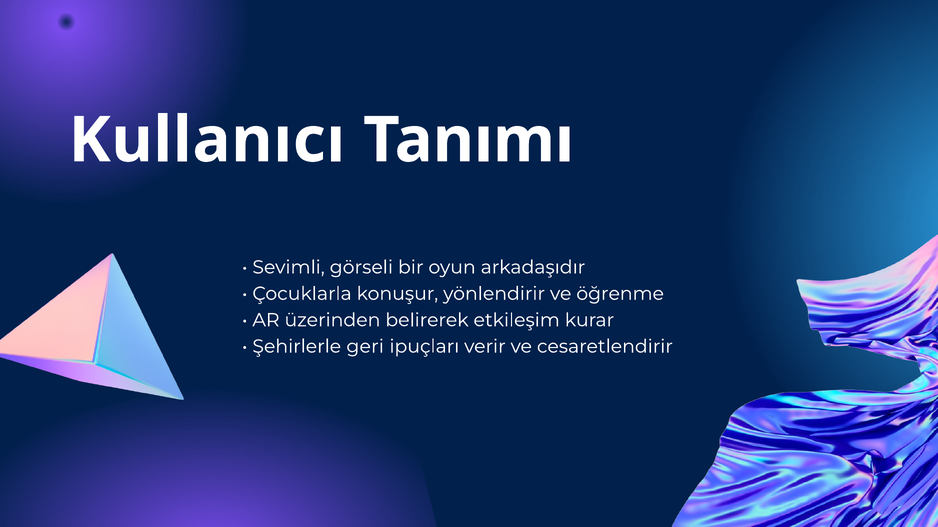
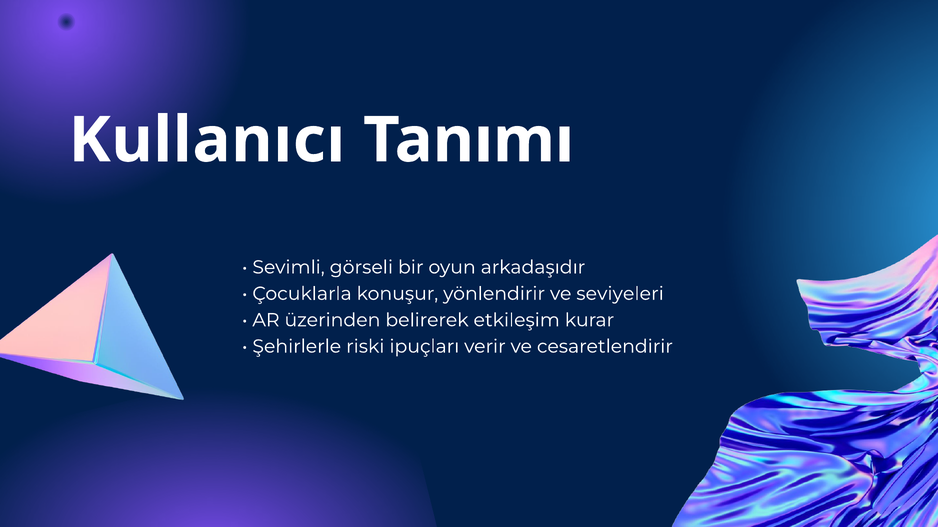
öğrenme: öğrenme -> seviyeleri
geri: geri -> riski
